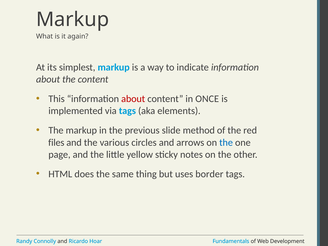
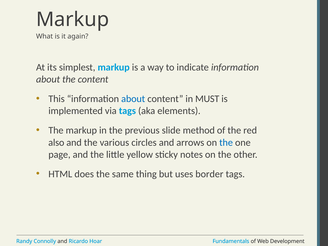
about at (133, 99) colour: red -> blue
ONCE: ONCE -> MUST
files: files -> also
